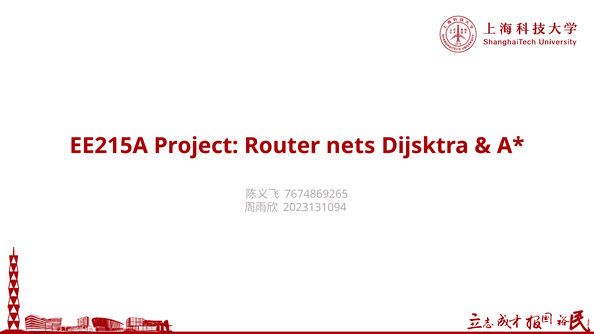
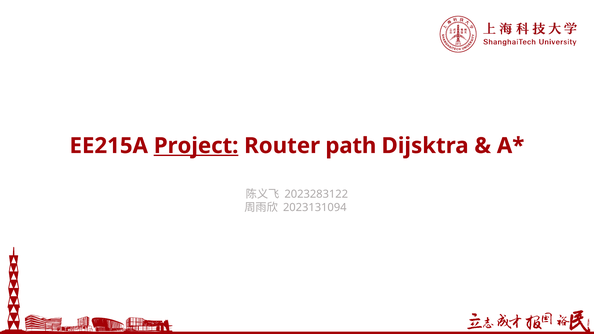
Project underline: none -> present
nets: nets -> path
7674869265: 7674869265 -> 2023283122
